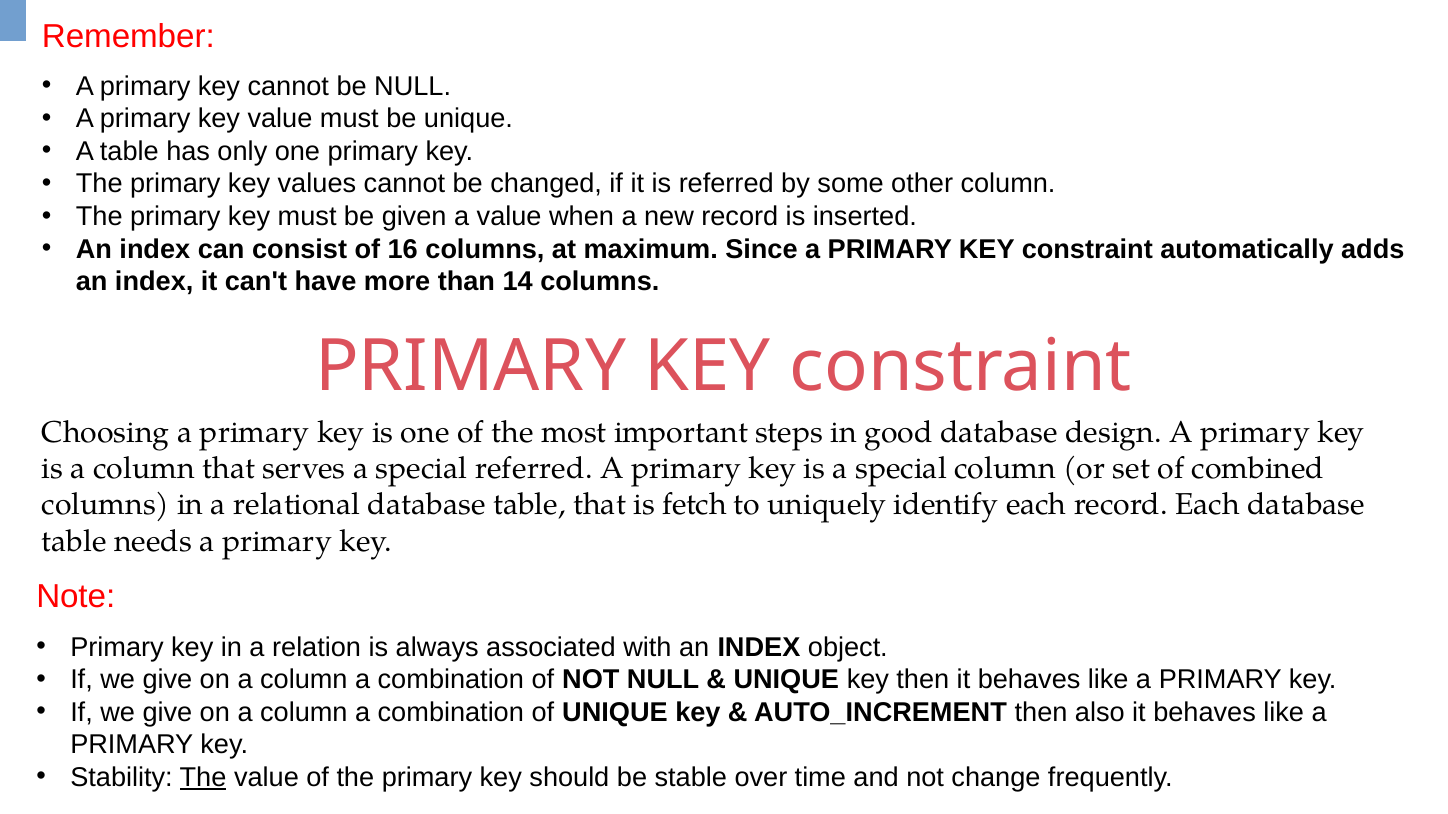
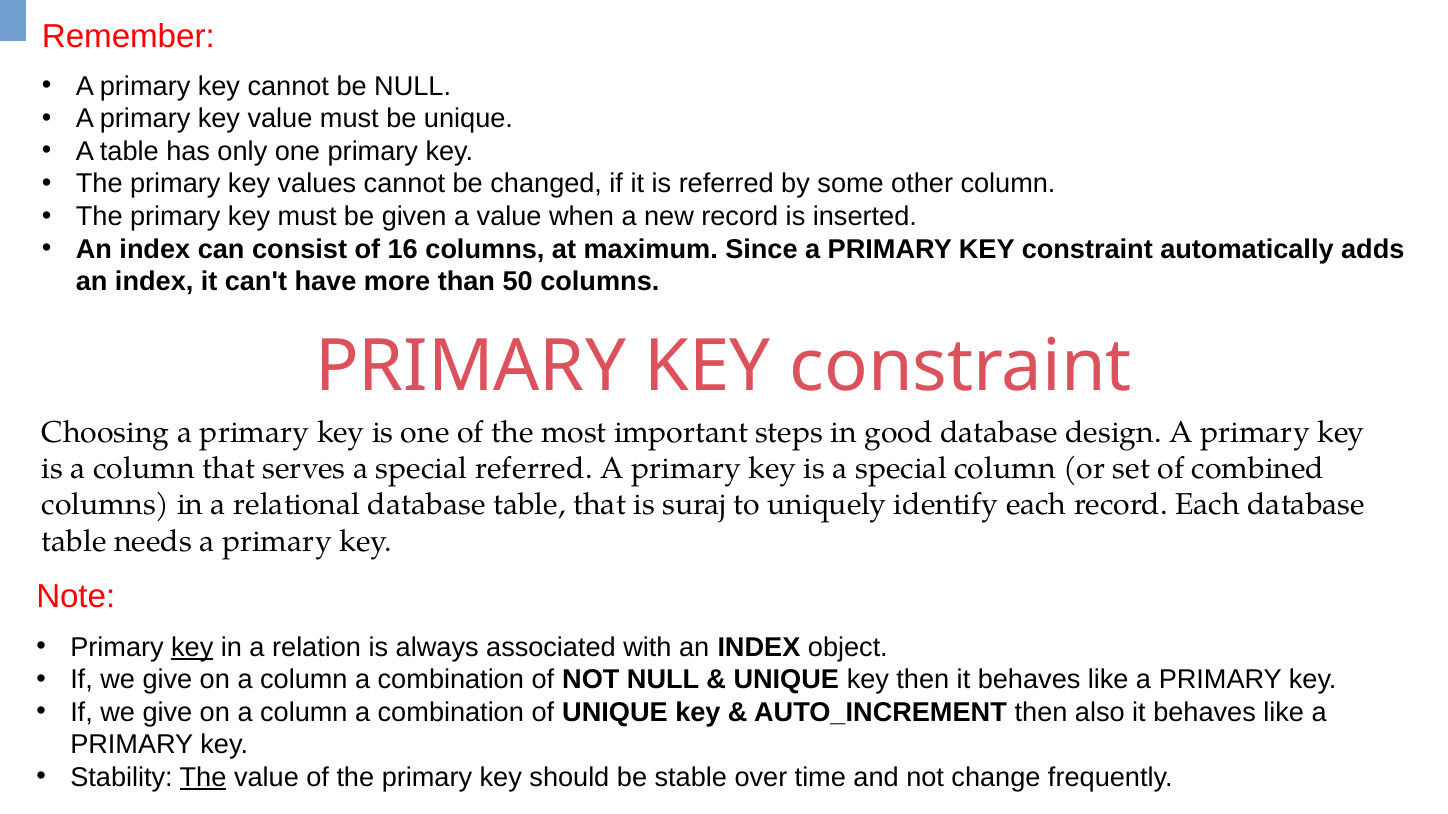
14: 14 -> 50
fetch: fetch -> suraj
key at (192, 648) underline: none -> present
